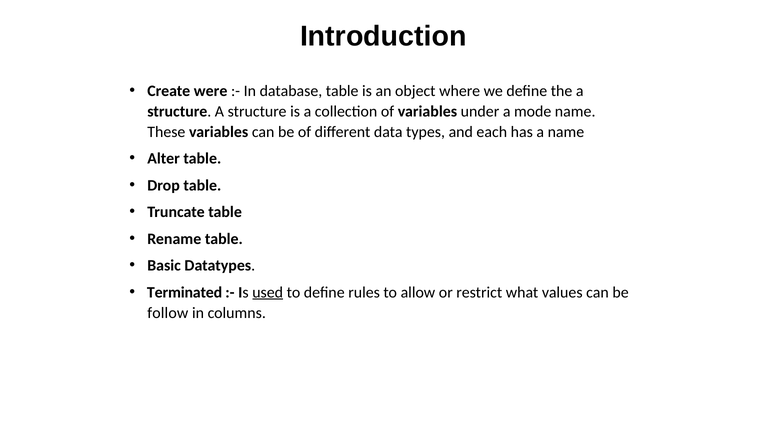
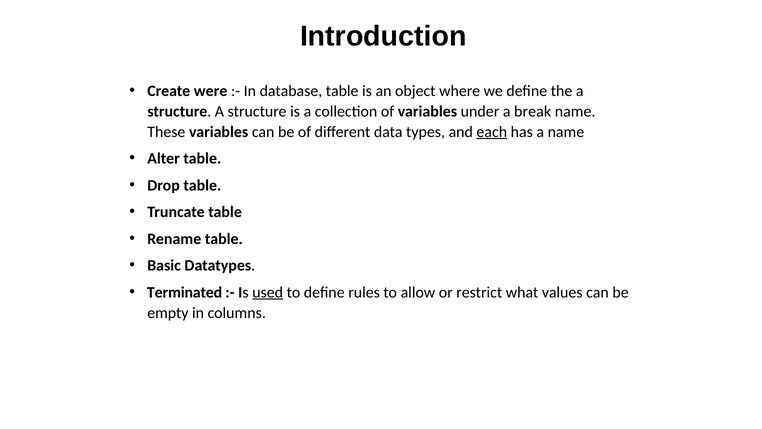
mode: mode -> break
each underline: none -> present
follow: follow -> empty
